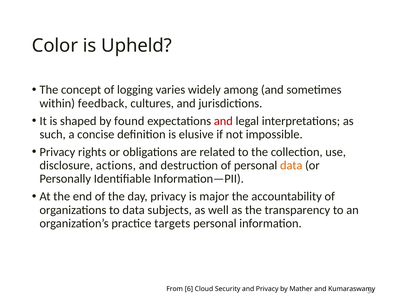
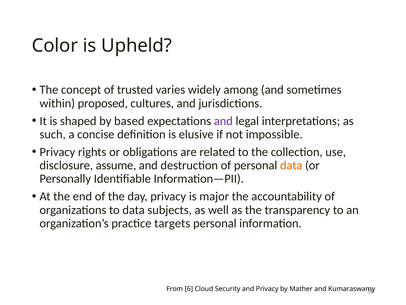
logging: logging -> trusted
feedback: feedback -> proposed
found: found -> based
and at (223, 121) colour: red -> purple
actions: actions -> assume
